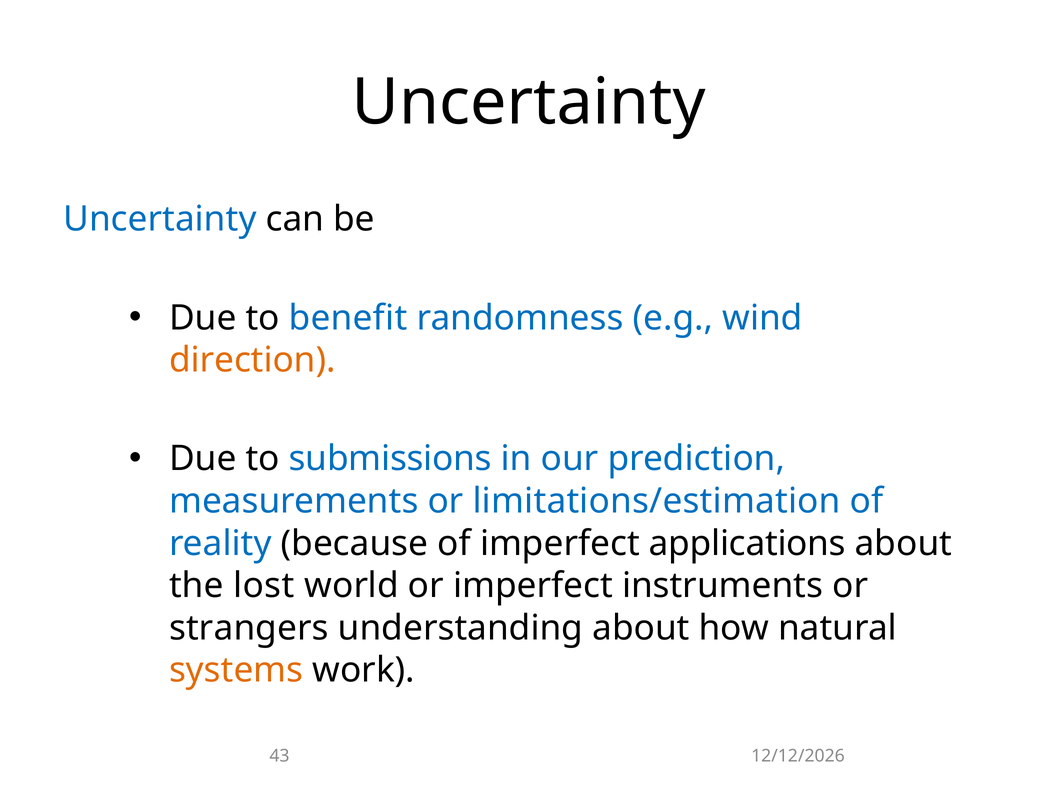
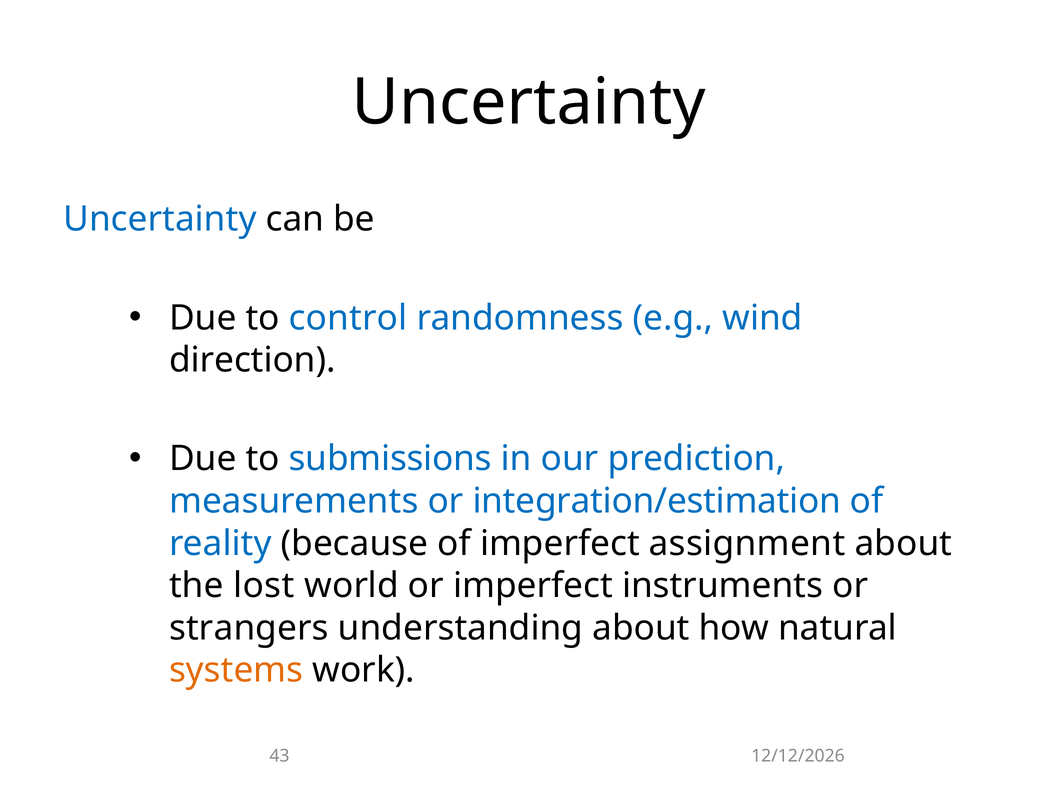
benefit: benefit -> control
direction colour: orange -> black
limitations/estimation: limitations/estimation -> integration/estimation
applications: applications -> assignment
